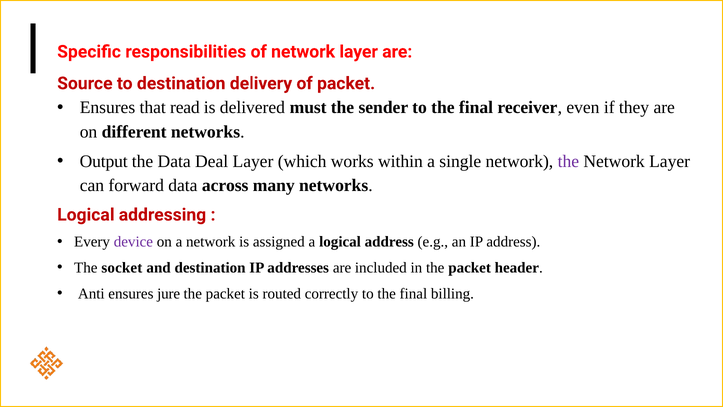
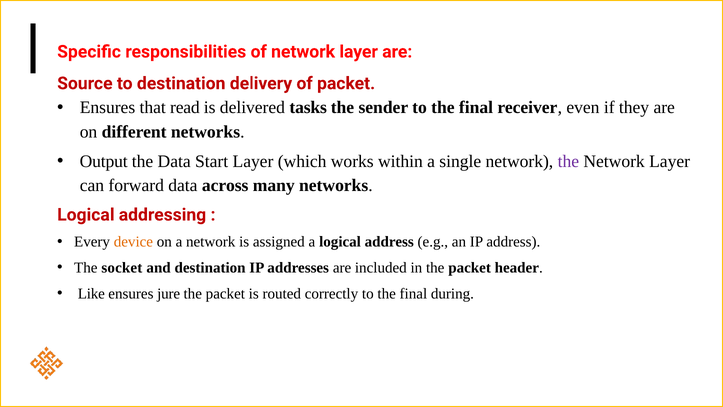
must: must -> tasks
Deal: Deal -> Start
device colour: purple -> orange
Anti: Anti -> Like
billing: billing -> during
